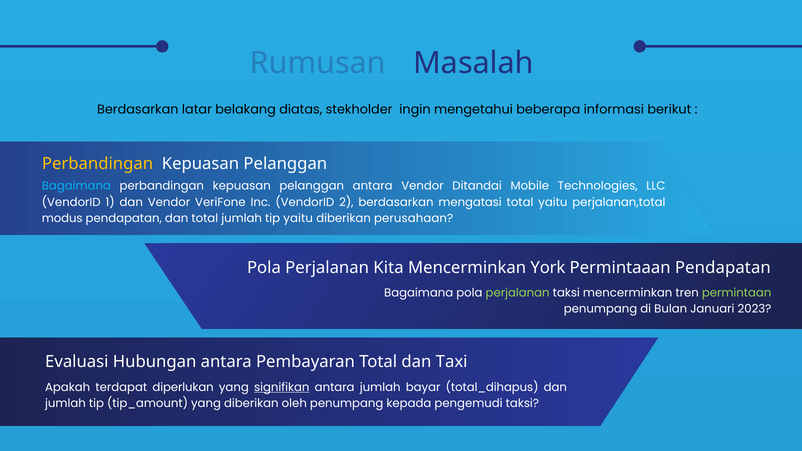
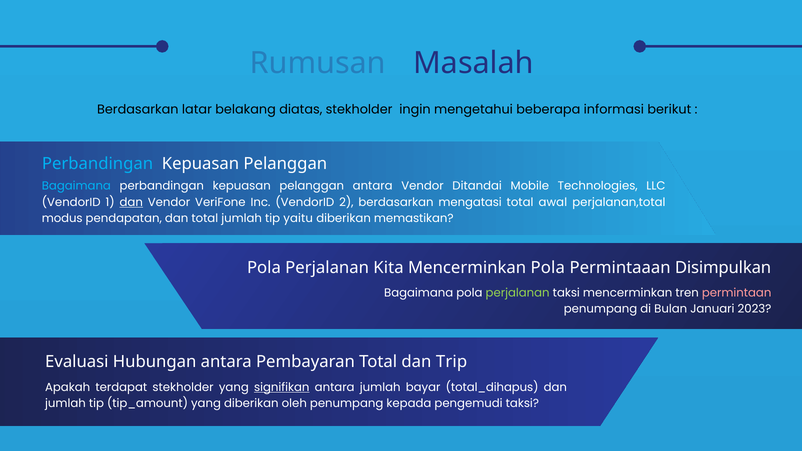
Perbandingan at (98, 164) colour: yellow -> light blue
dan at (131, 202) underline: none -> present
total yaitu: yaitu -> awal
perusahaan: perusahaan -> memastikan
Mencerminkan York: York -> Pola
Permintaaan Pendapatan: Pendapatan -> Disimpulkan
permintaan colour: light green -> pink
Taxi: Taxi -> Trip
terdapat diperlukan: diperlukan -> stekholder
